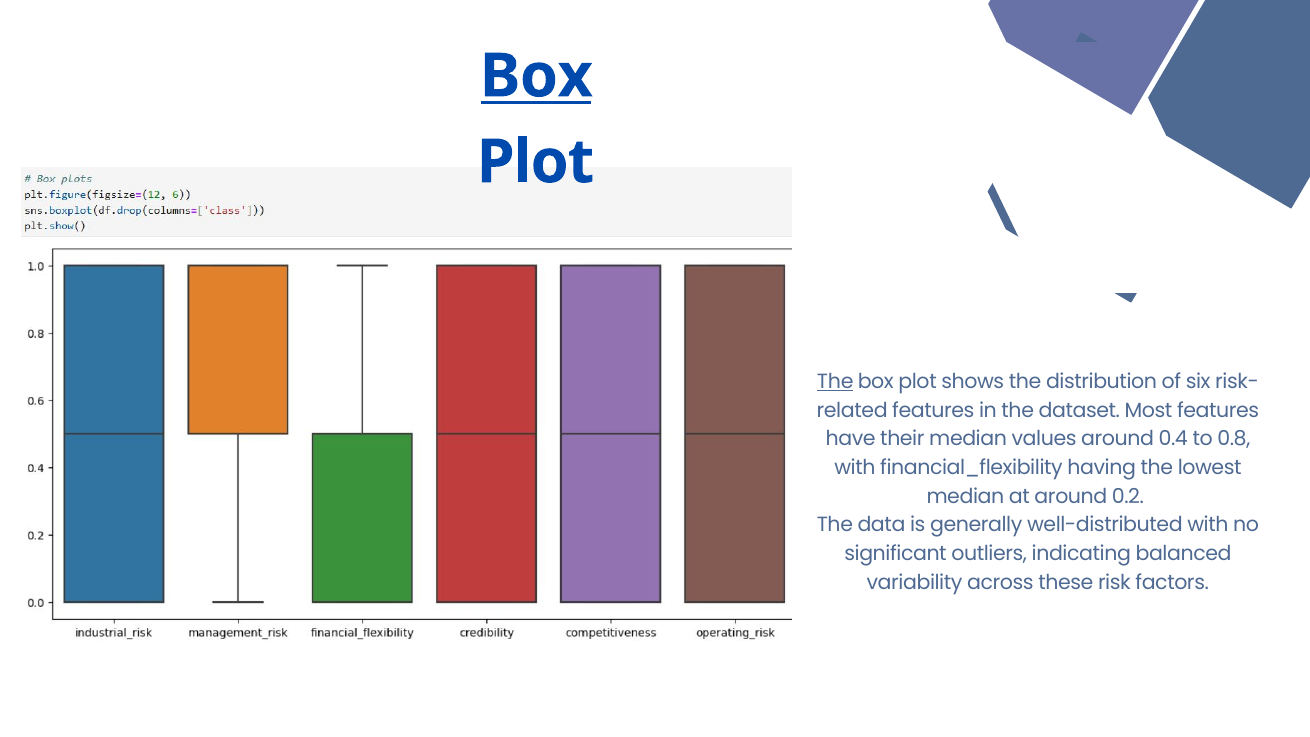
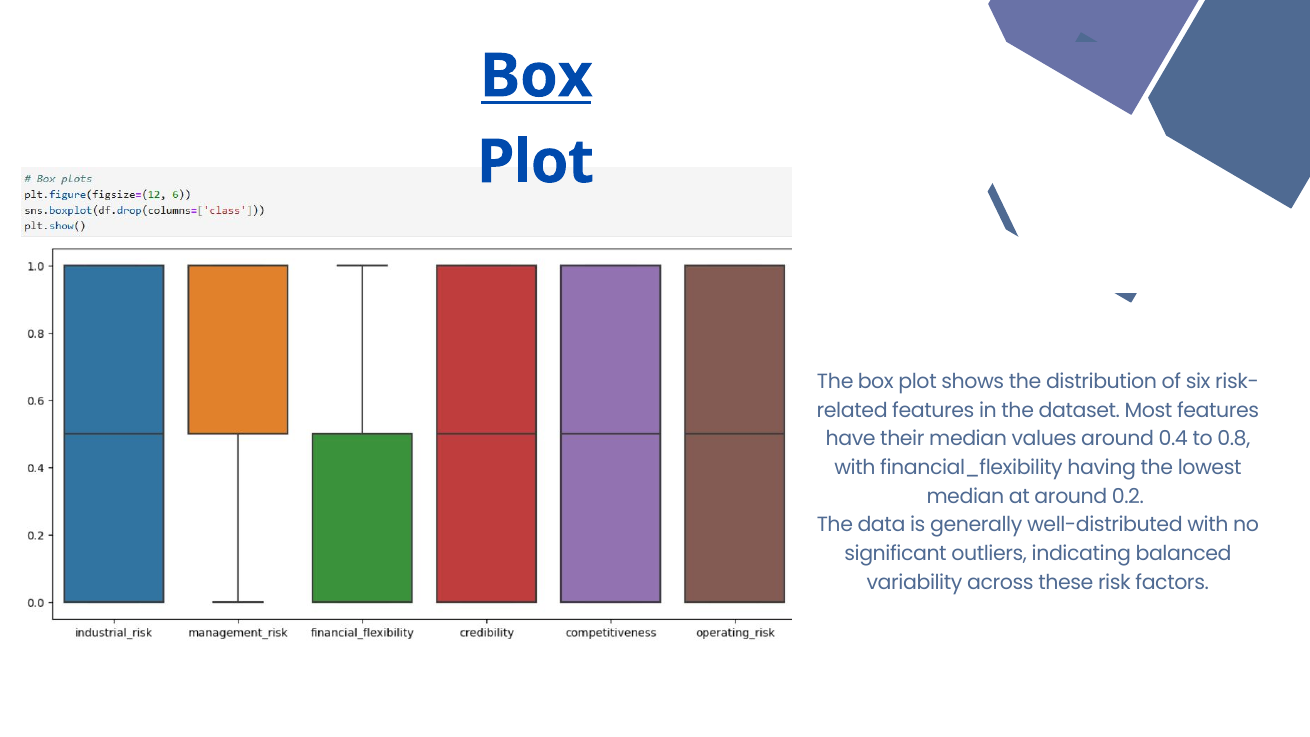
The at (835, 381) underline: present -> none
